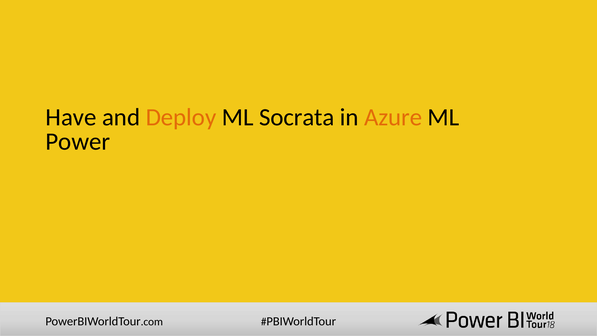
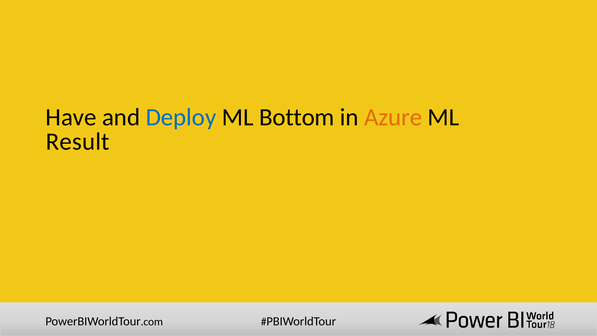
Deploy colour: orange -> blue
Socrata: Socrata -> Bottom
Power: Power -> Result
